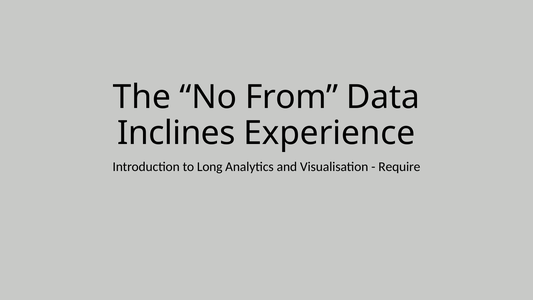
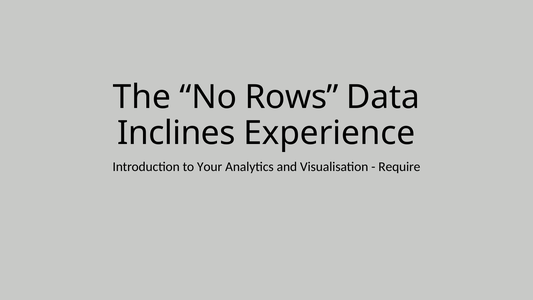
From: From -> Rows
Long: Long -> Your
